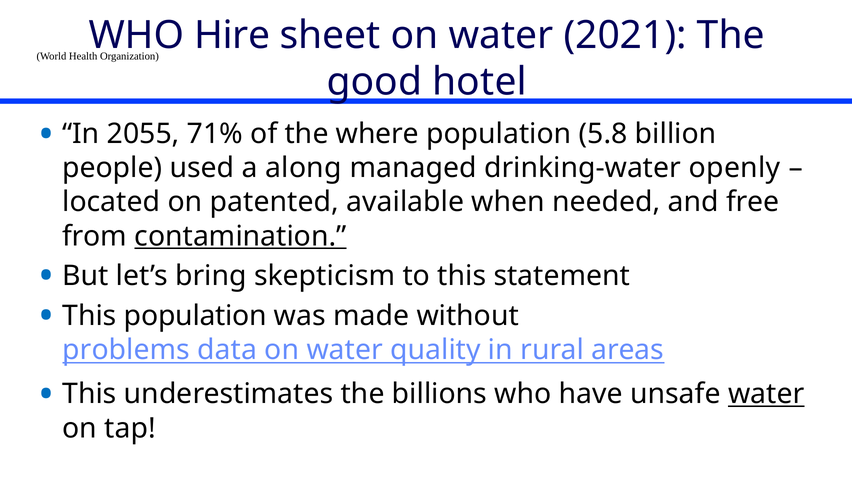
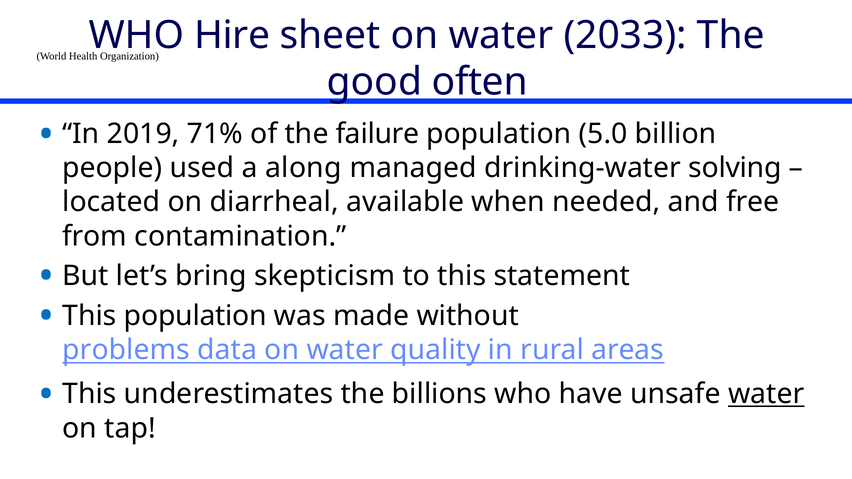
2021: 2021 -> 2033
hotel: hotel -> often
2055: 2055 -> 2019
where: where -> failure
5.8: 5.8 -> 5.0
openly: openly -> solving
patented: patented -> diarrheal
contamination underline: present -> none
